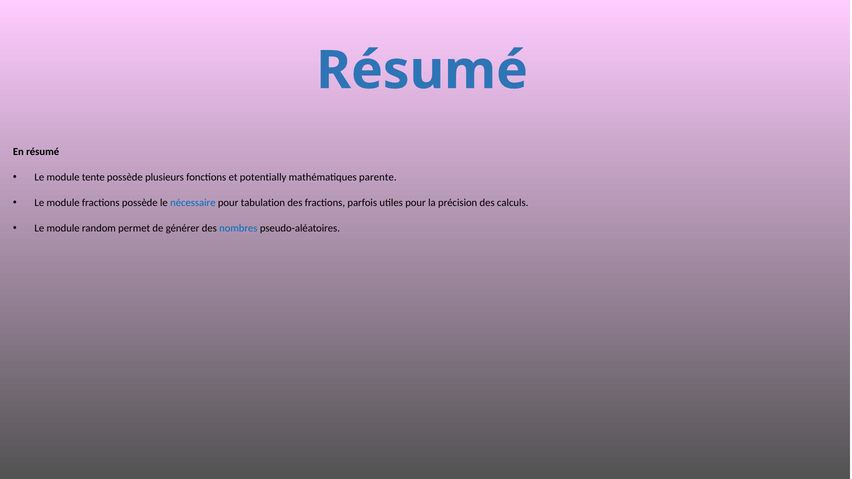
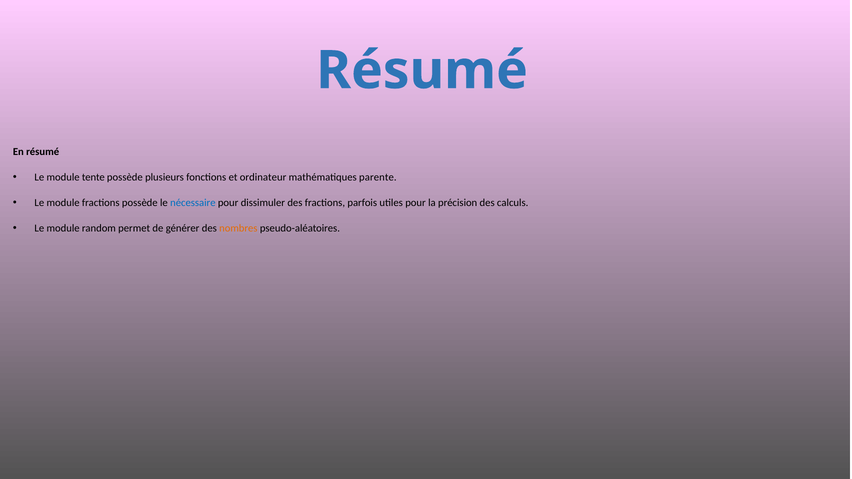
potentially: potentially -> ordinateur
tabulation: tabulation -> dissimuler
nombres colour: blue -> orange
